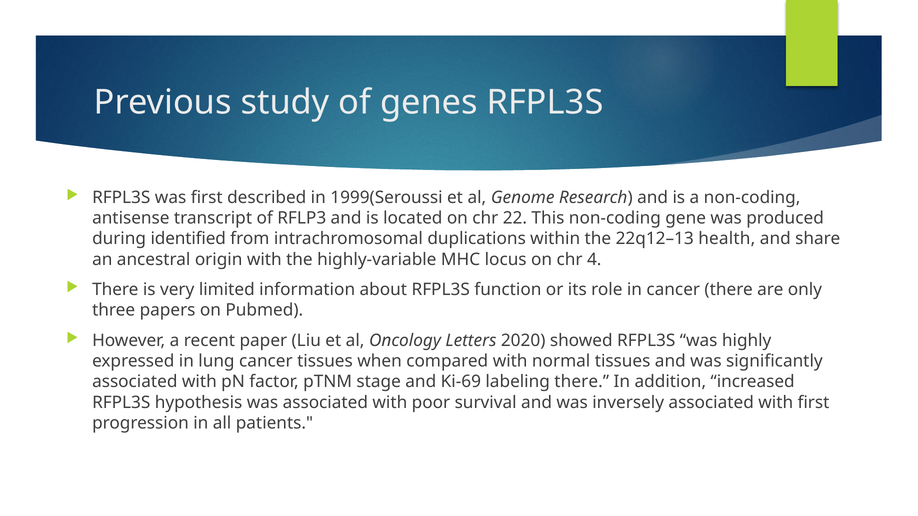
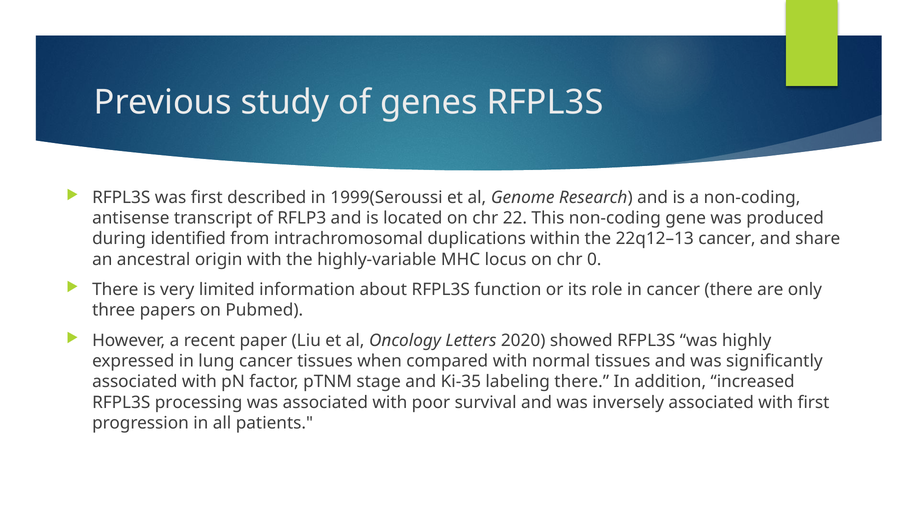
22q12–13 health: health -> cancer
4: 4 -> 0
Ki-69: Ki-69 -> Ki-35
hypothesis: hypothesis -> processing
